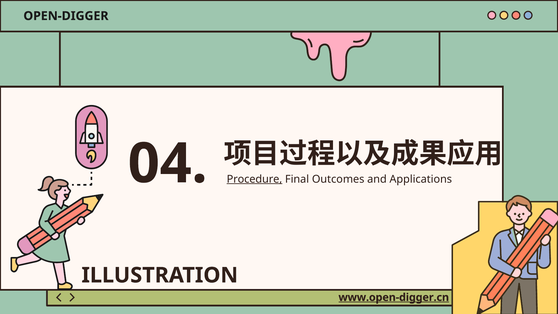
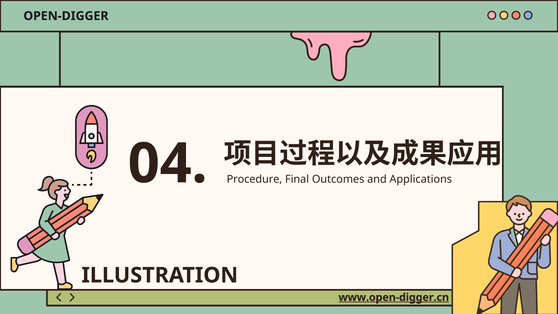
Procedure underline: present -> none
